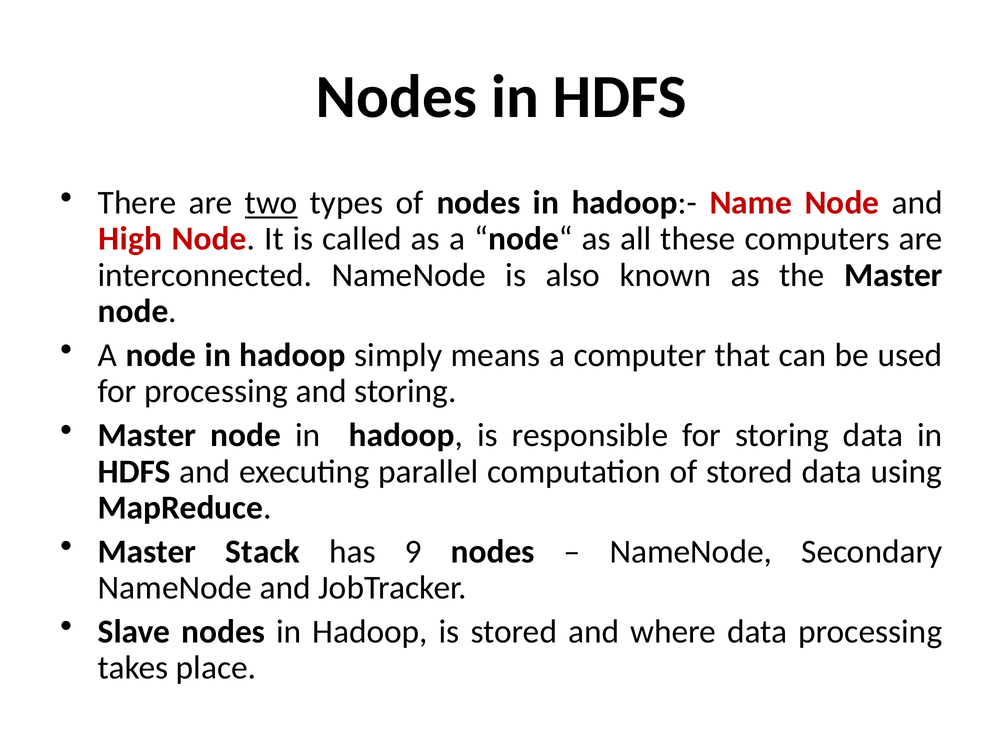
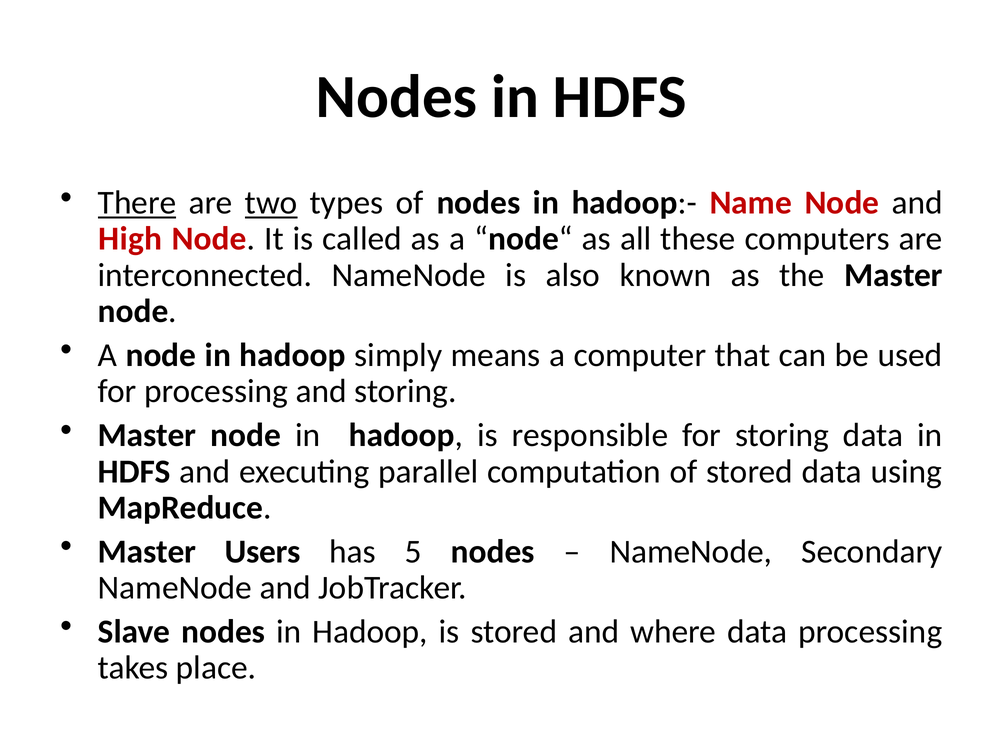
There underline: none -> present
Stack: Stack -> Users
9: 9 -> 5
